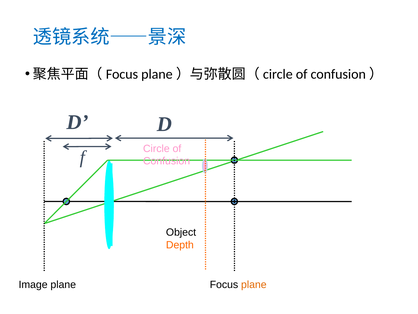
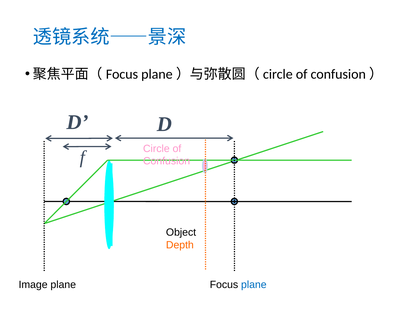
plane at (254, 284) colour: orange -> blue
